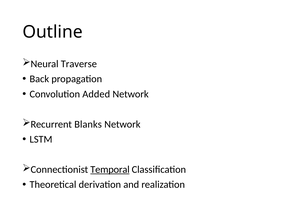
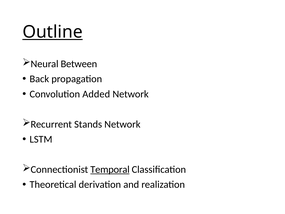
Outline underline: none -> present
Traverse: Traverse -> Between
Blanks: Blanks -> Stands
